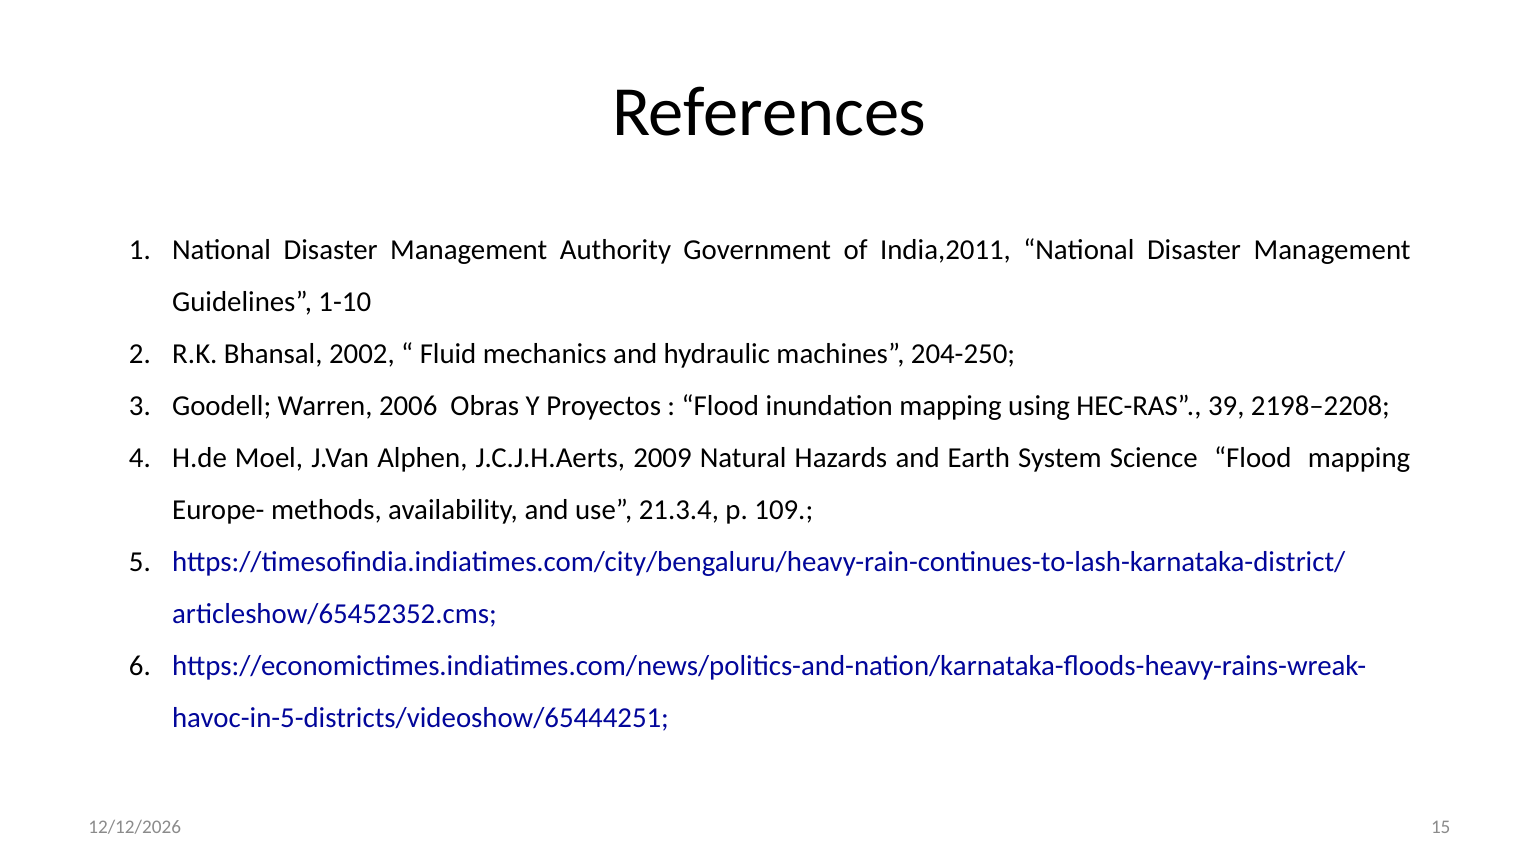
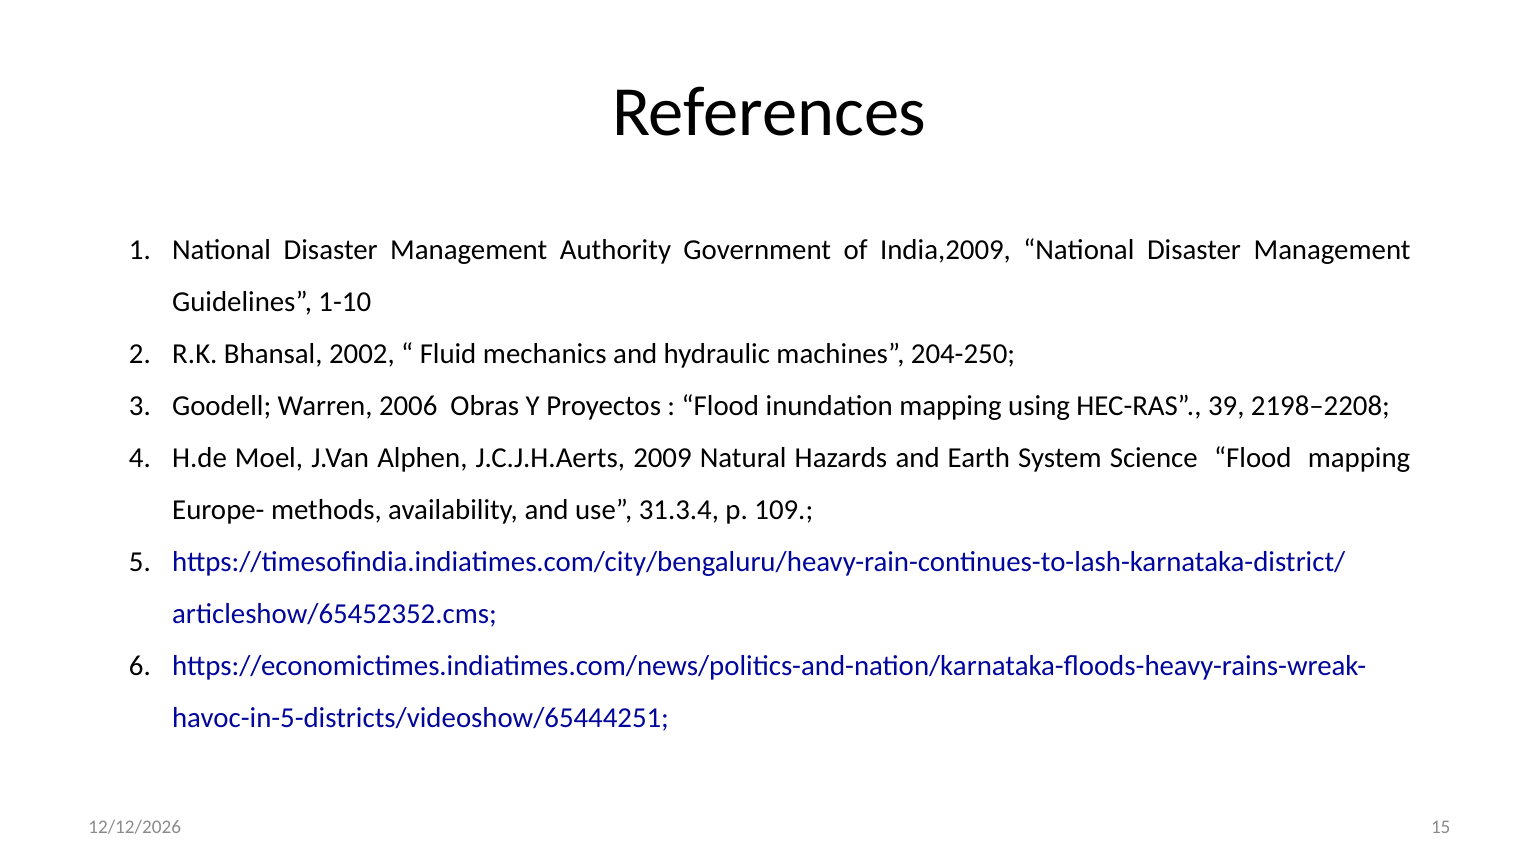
India,2011: India,2011 -> India,2009
21.3.4: 21.3.4 -> 31.3.4
